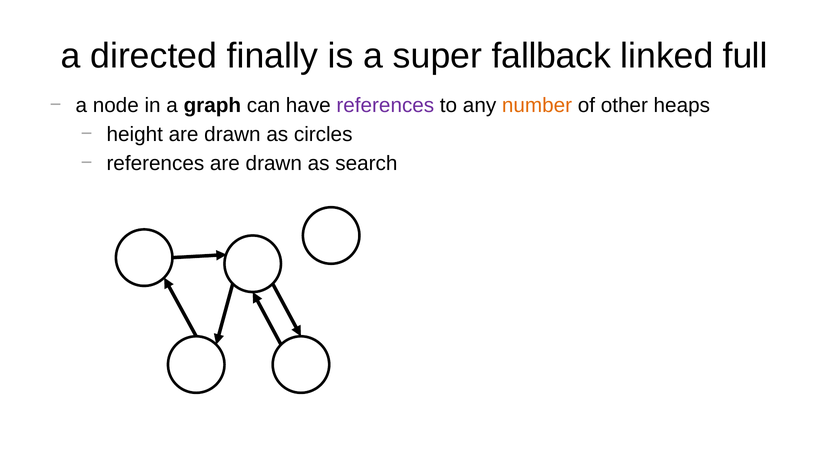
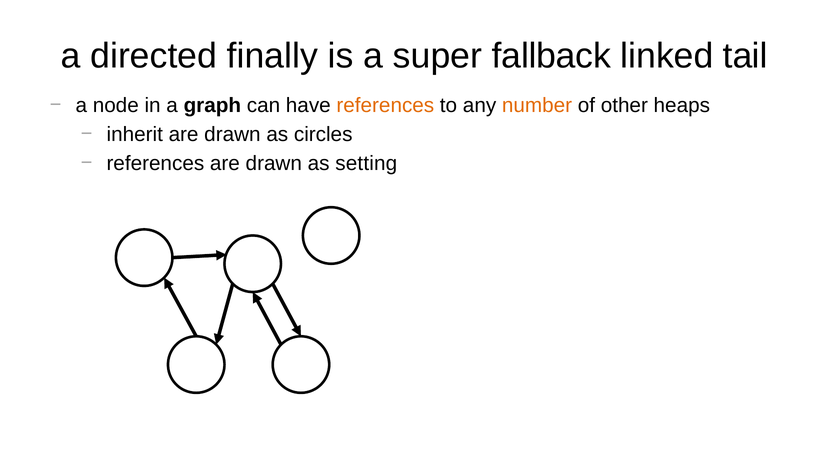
full: full -> tail
references at (385, 105) colour: purple -> orange
height: height -> inherit
search: search -> setting
